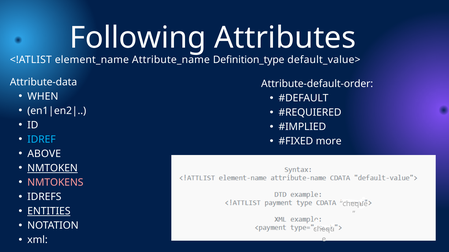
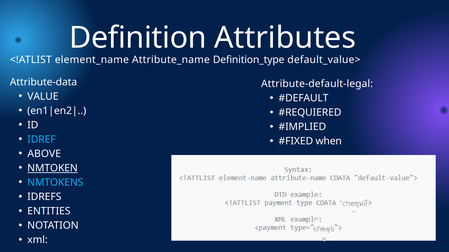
Following: Following -> Definition
Attribute-default-order: Attribute-default-order -> Attribute-default-legal
WHEN: WHEN -> VALUE
more: more -> when
NMTOKENS colour: pink -> light blue
ENTITIES underline: present -> none
